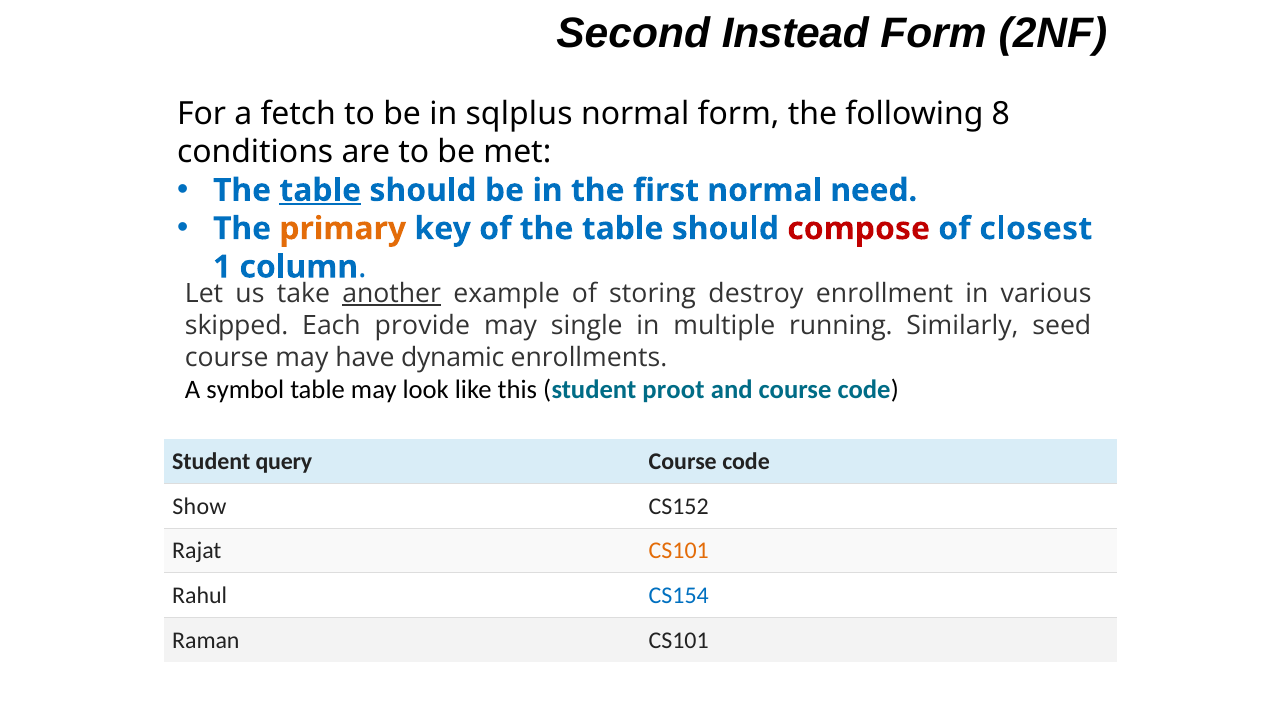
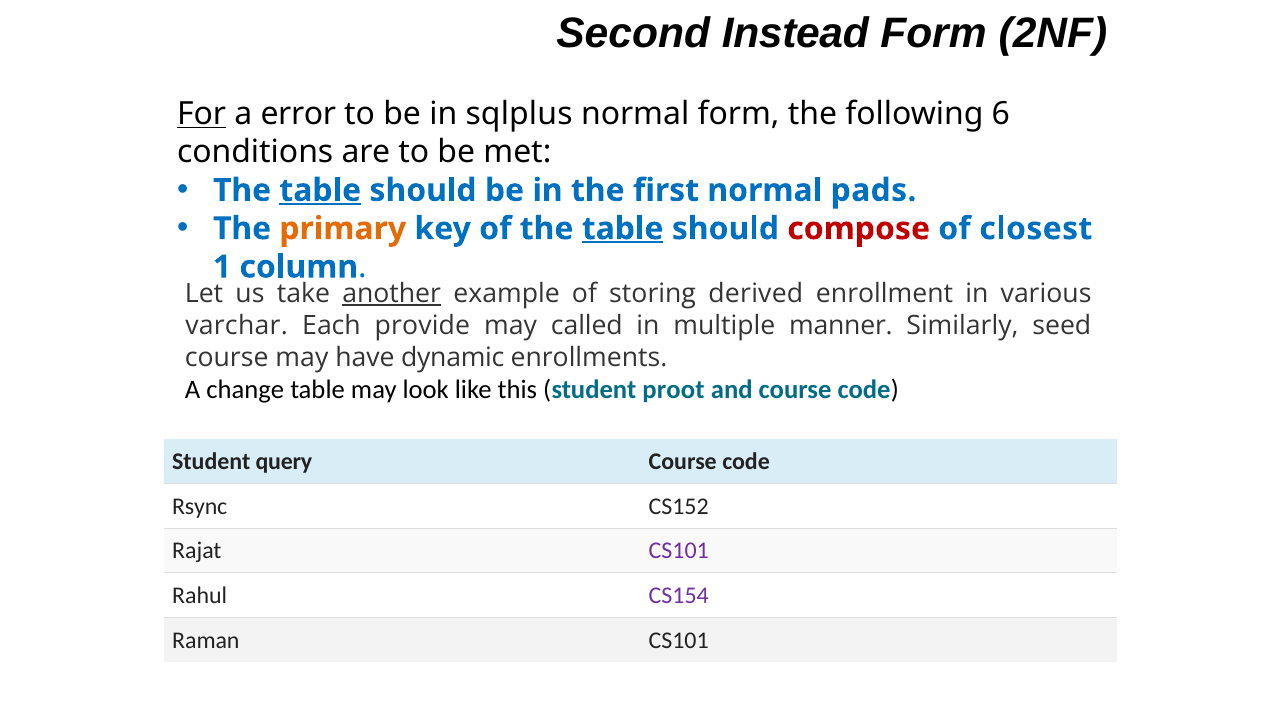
For underline: none -> present
fetch: fetch -> error
8: 8 -> 6
need: need -> pads
table at (623, 229) underline: none -> present
destroy: destroy -> derived
skipped: skipped -> varchar
single: single -> called
running: running -> manner
symbol: symbol -> change
Show: Show -> Rsync
CS101 at (679, 551) colour: orange -> purple
CS154 colour: blue -> purple
